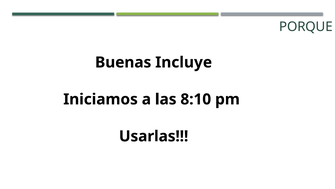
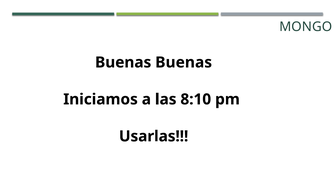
PORQUE: PORQUE -> MONGO
Buenas Incluye: Incluye -> Buenas
